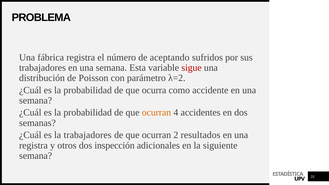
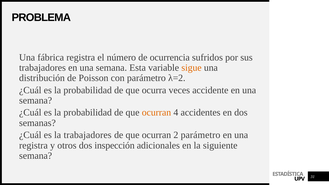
aceptando: aceptando -> ocurrencia
sigue colour: red -> orange
como: como -> veces
2 resultados: resultados -> parámetro
